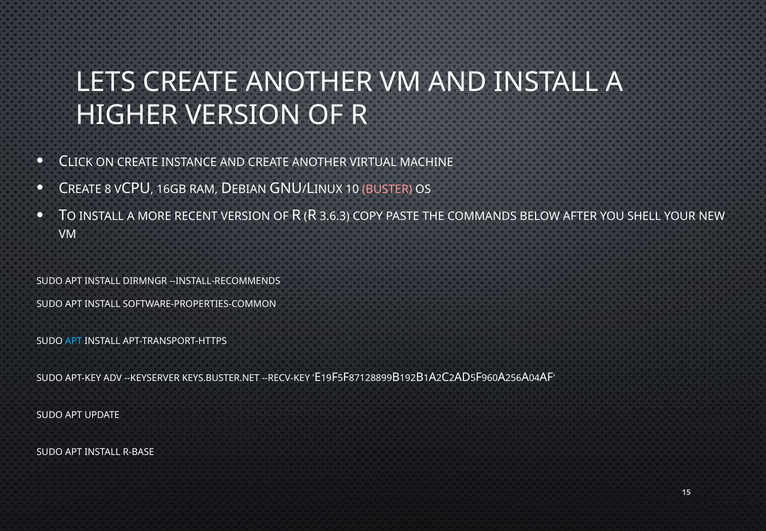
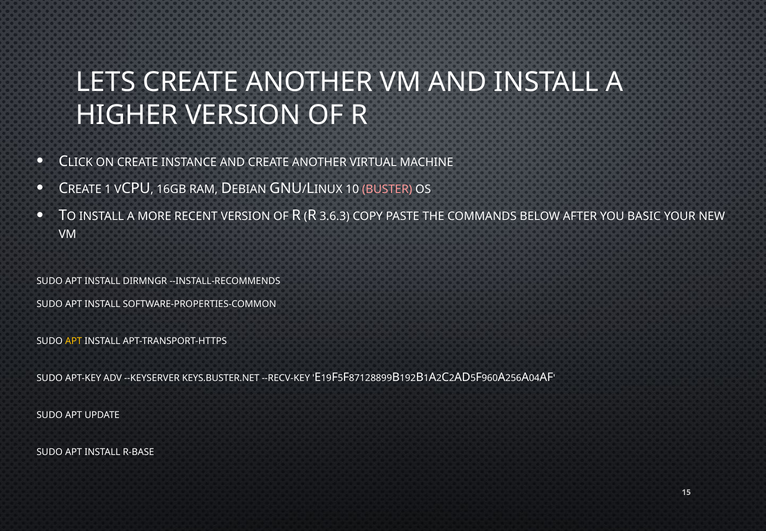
8: 8 -> 1
SHELL: SHELL -> BASIC
APT at (74, 341) colour: light blue -> yellow
